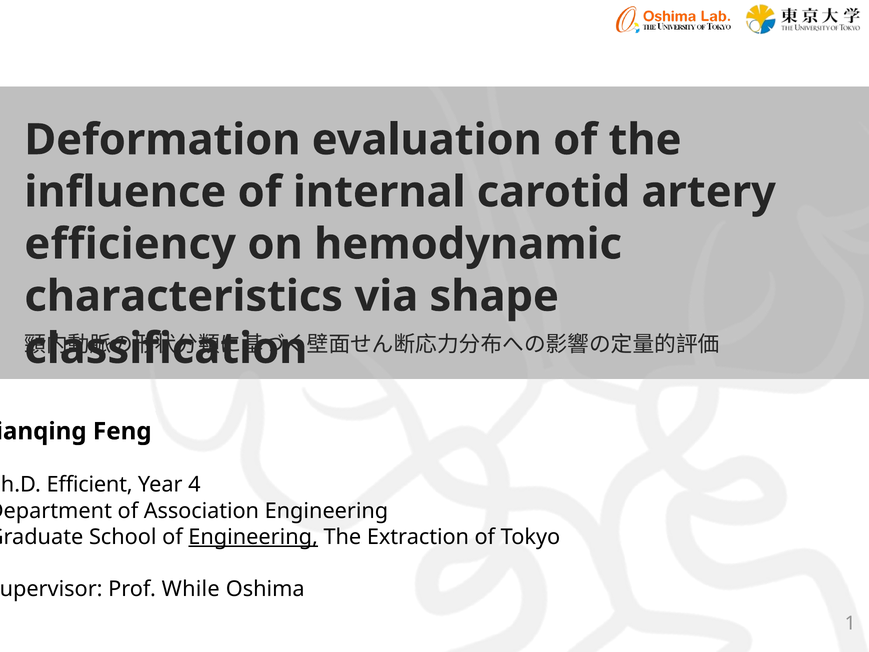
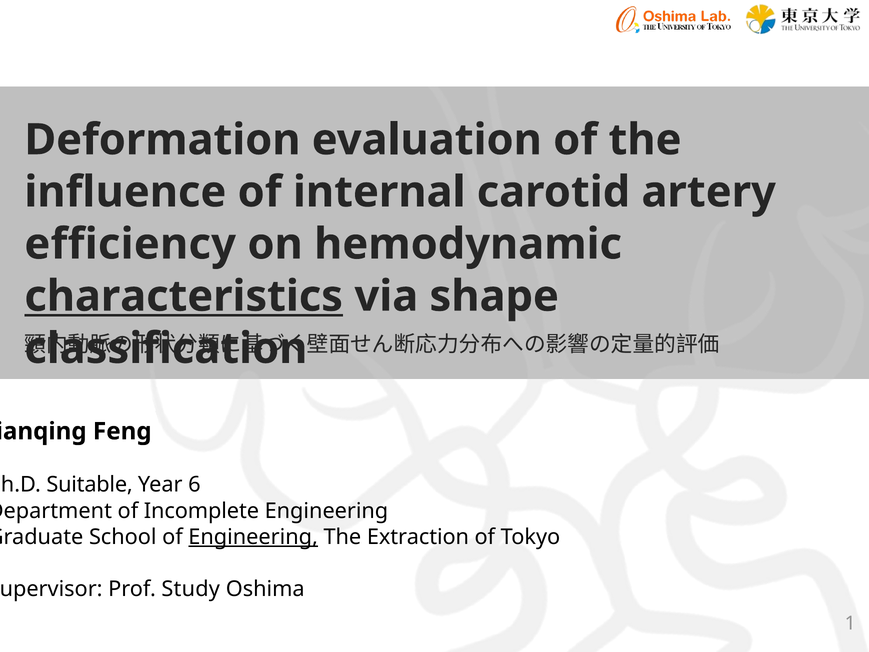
characteristics underline: none -> present
Efficient: Efficient -> Suitable
4: 4 -> 6
Association: Association -> Incomplete
While: While -> Study
